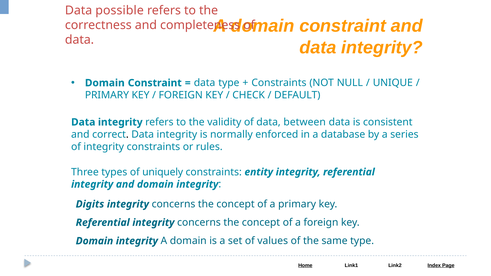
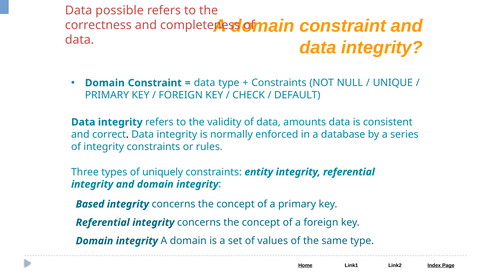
between: between -> amounts
Digits: Digits -> Based
